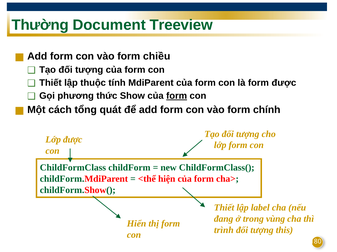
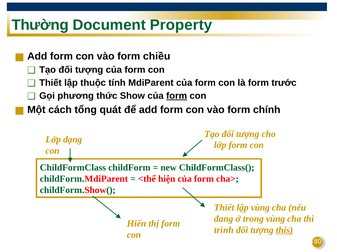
Treeview: Treeview -> Property
form được: được -> trước
Lớp được: được -> dạng
lập label: label -> vùng
this underline: none -> present
